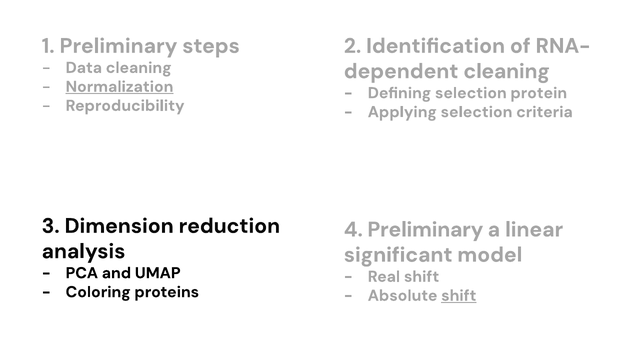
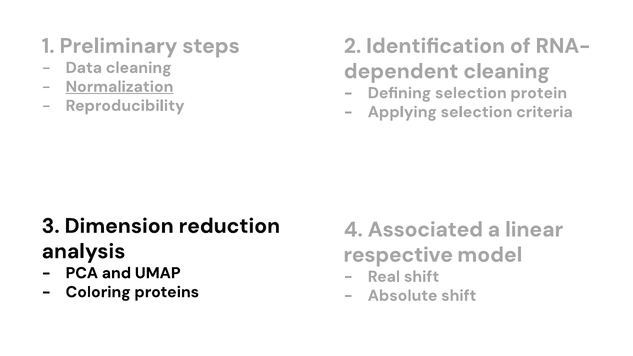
4 Preliminary: Preliminary -> Associated
significant: significant -> respective
shift at (459, 296) underline: present -> none
